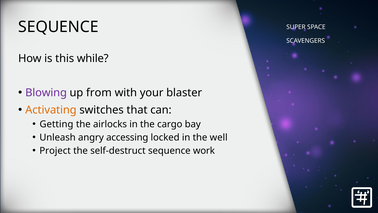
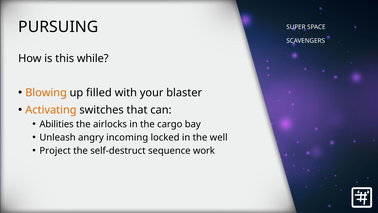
SEQUENCE at (58, 27): SEQUENCE -> PURSUING
Blowing colour: purple -> orange
from: from -> filled
Getting: Getting -> Abilities
accessing: accessing -> incoming
